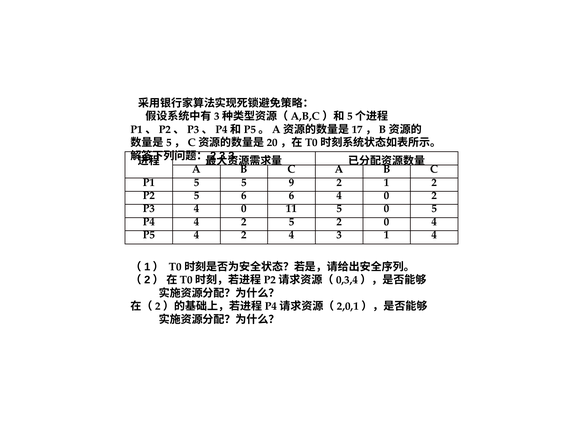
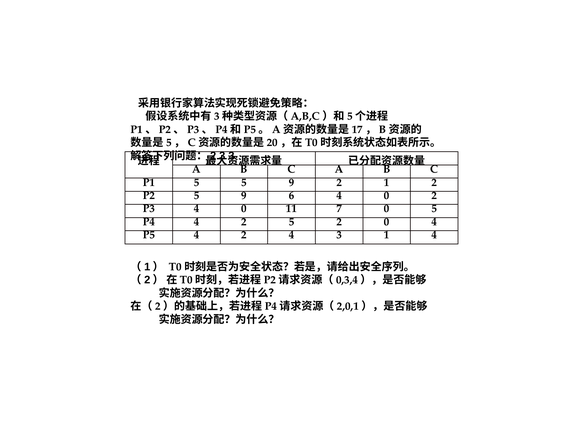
P2 5 6: 6 -> 9
11 5: 5 -> 7
